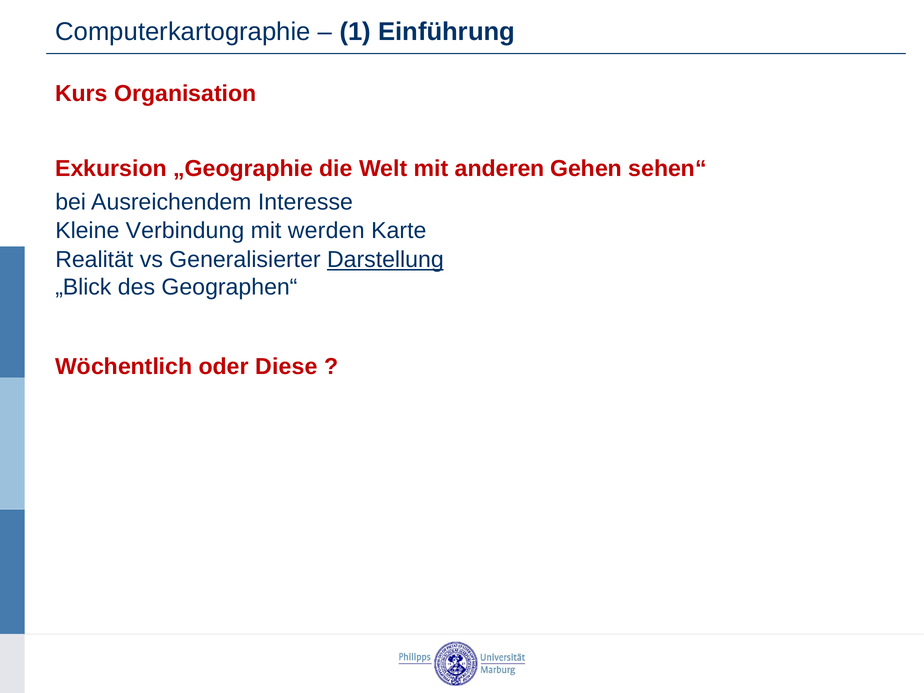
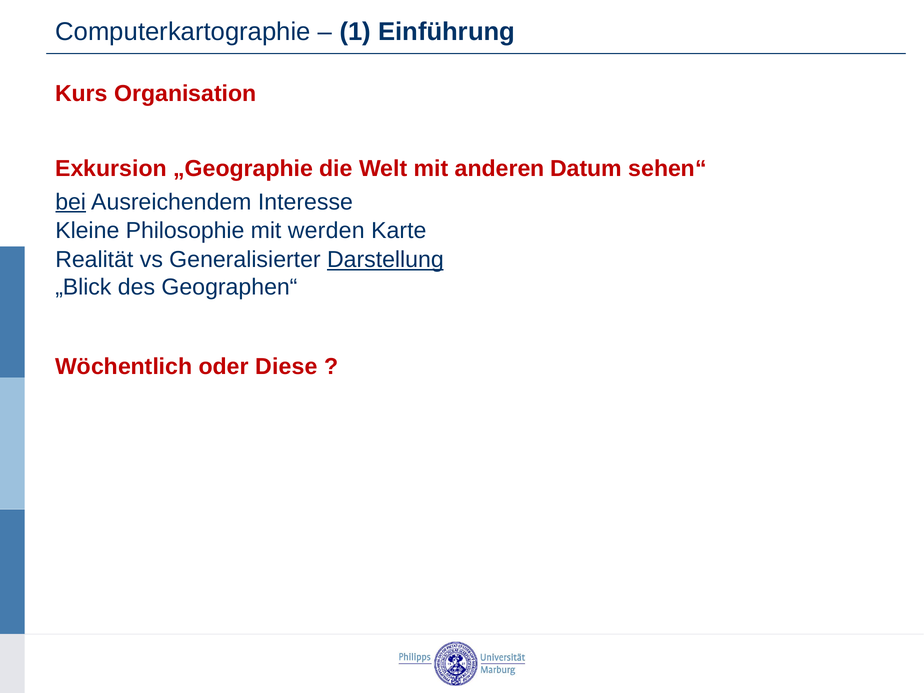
Gehen: Gehen -> Datum
bei underline: none -> present
Verbindung: Verbindung -> Philosophie
